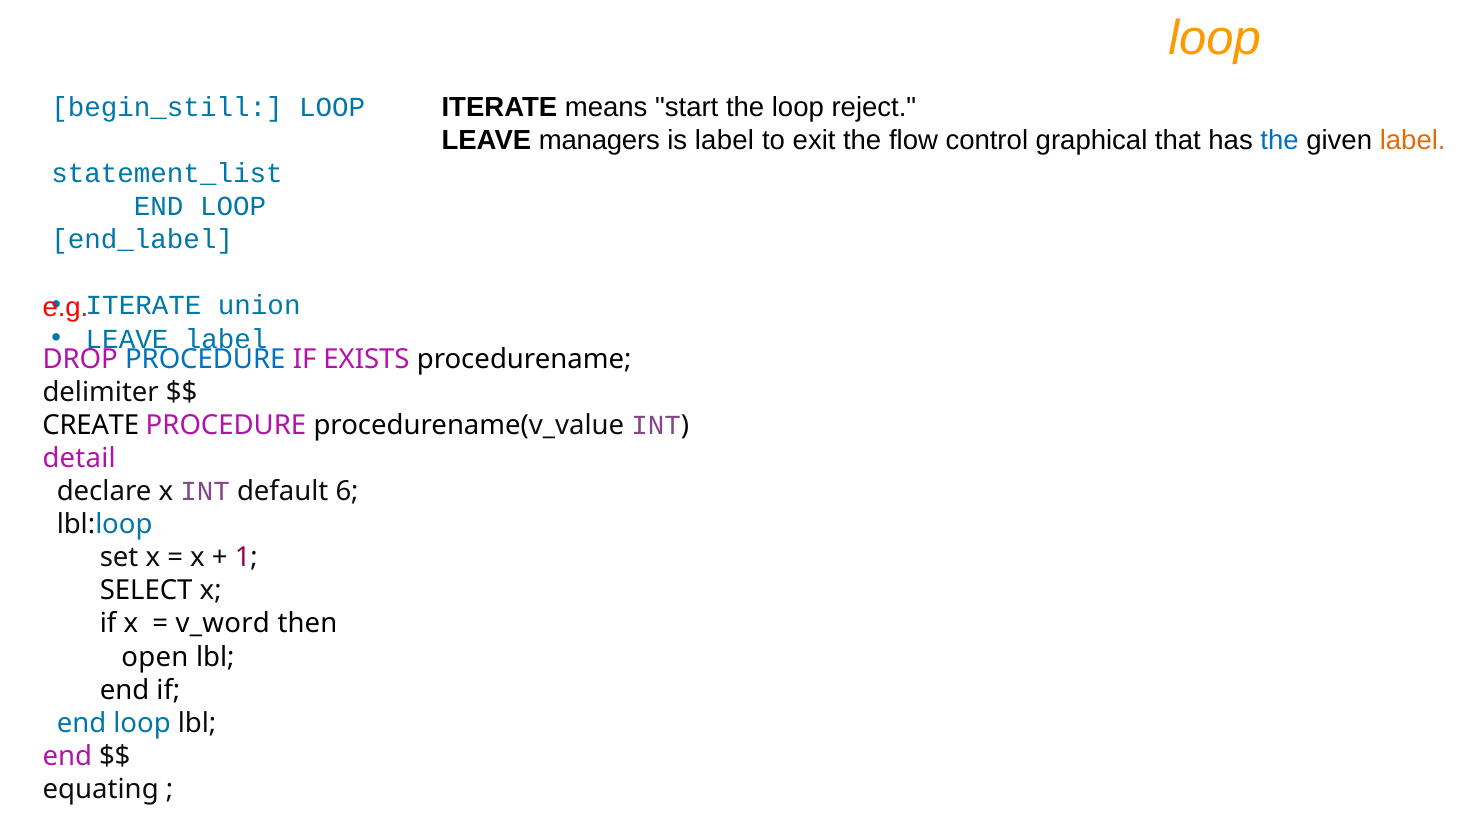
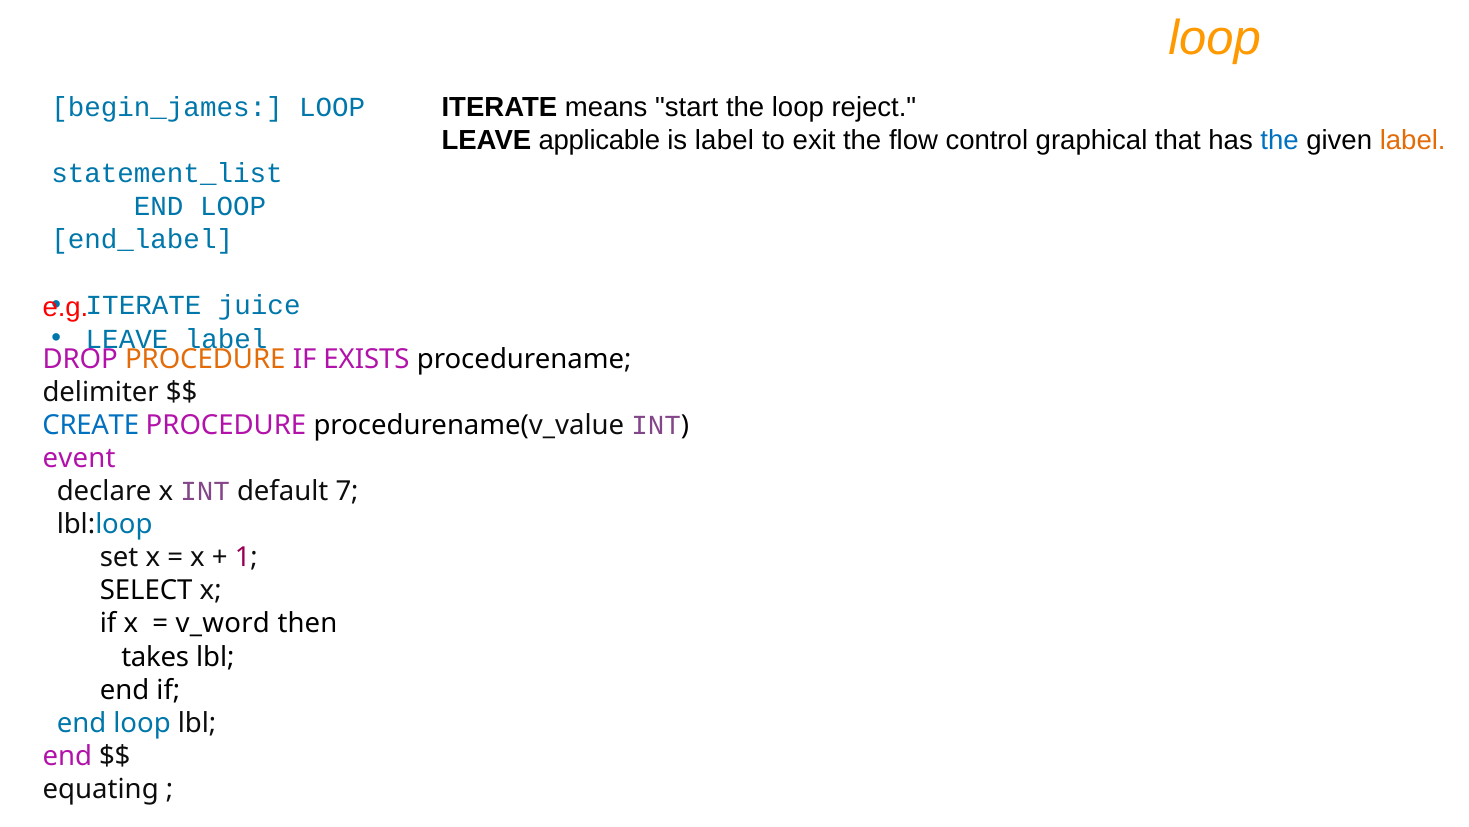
begin_still: begin_still -> begin_james
managers: managers -> applicable
union: union -> juice
PROCEDURE at (205, 359) colour: blue -> orange
CREATE colour: black -> blue
detail: detail -> event
6: 6 -> 7
open: open -> takes
